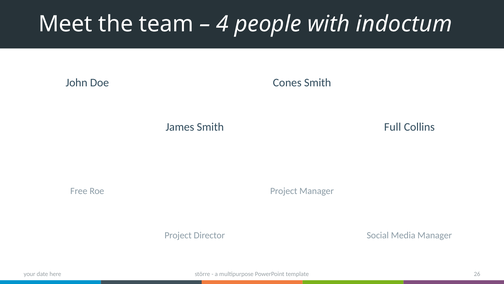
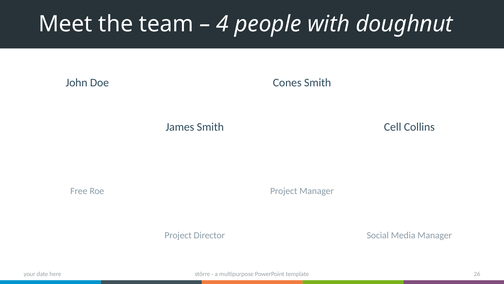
indoctum: indoctum -> doughnut
Full: Full -> Cell
